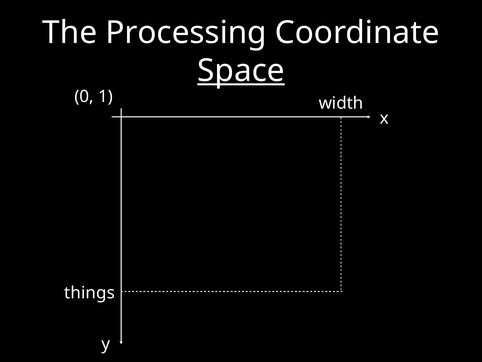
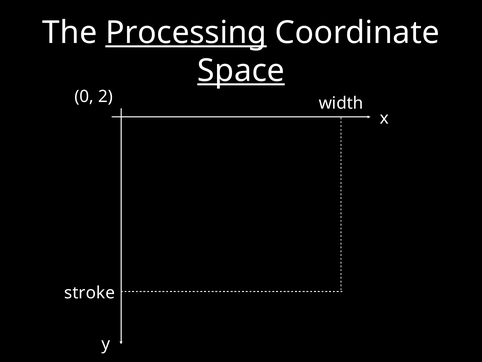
Processing underline: none -> present
1: 1 -> 2
things: things -> stroke
